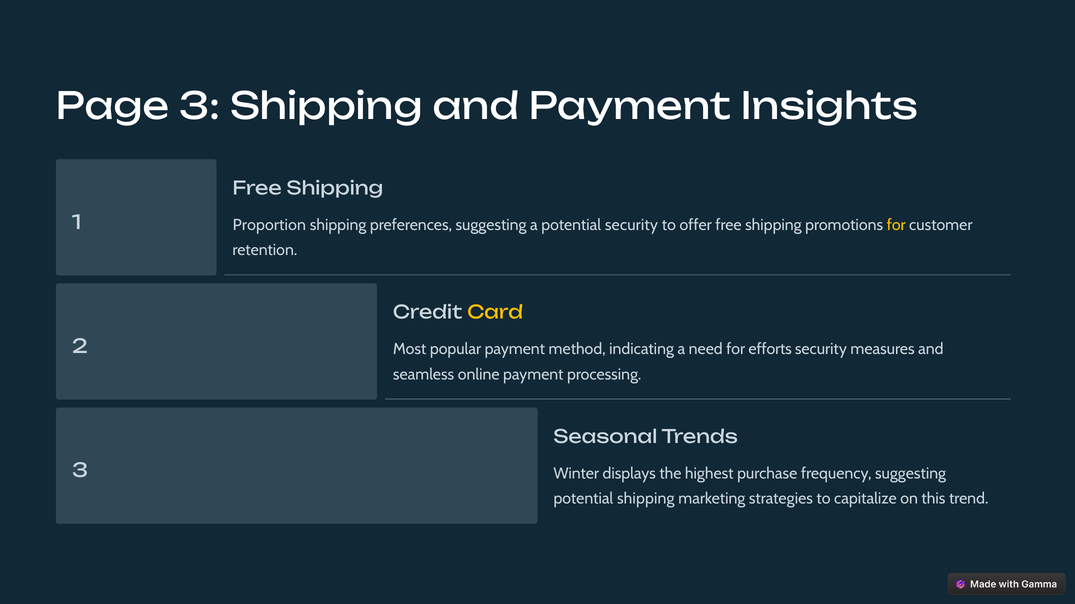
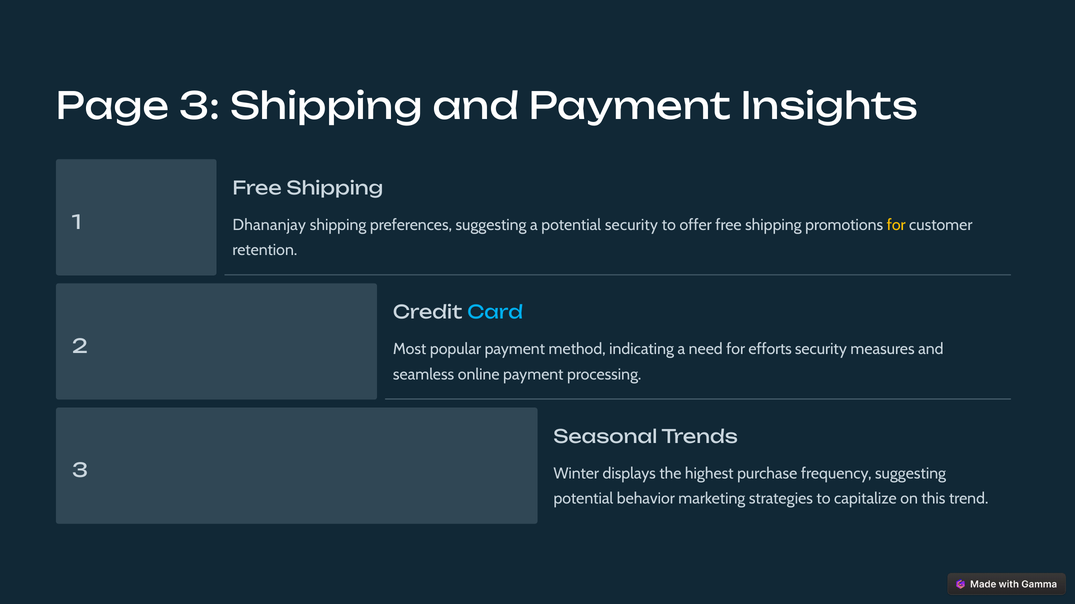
Proportion: Proportion -> Dhananjay
Card colour: yellow -> light blue
potential shipping: shipping -> behavior
